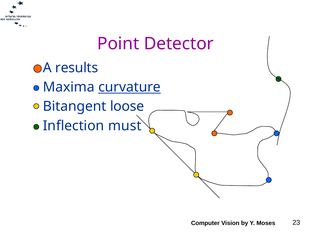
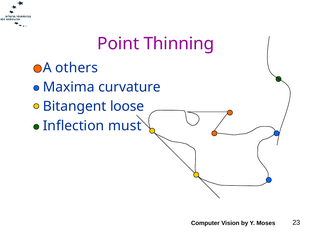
Detector: Detector -> Thinning
results: results -> others
curvature underline: present -> none
